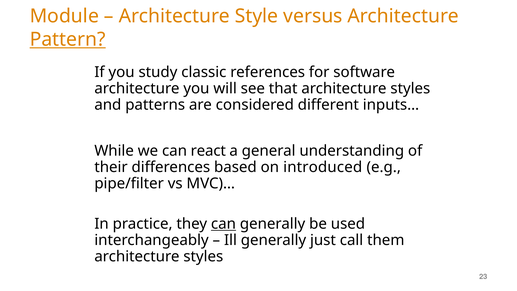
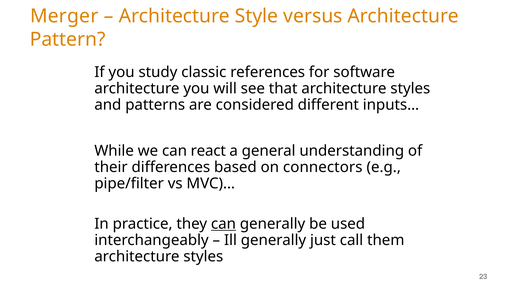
Module: Module -> Merger
Pattern underline: present -> none
introduced: introduced -> connectors
